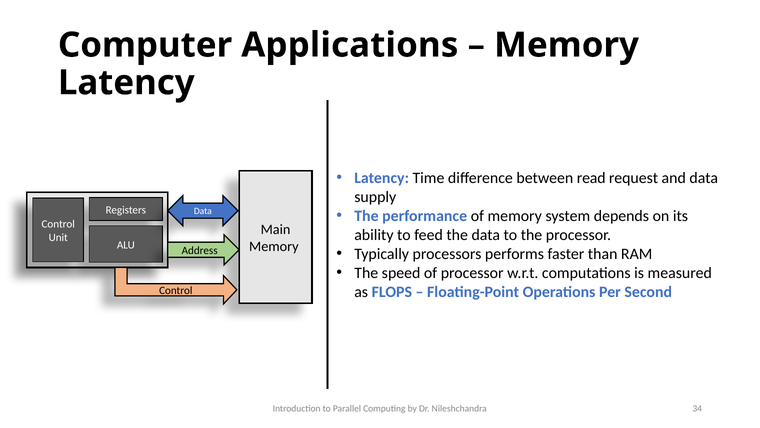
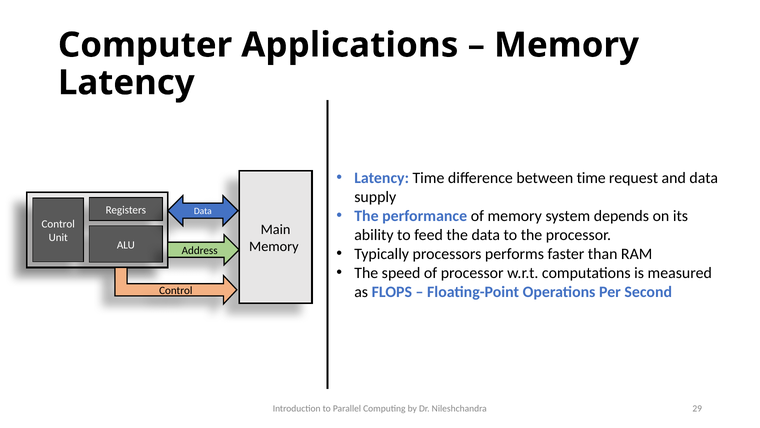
between read: read -> time
34: 34 -> 29
